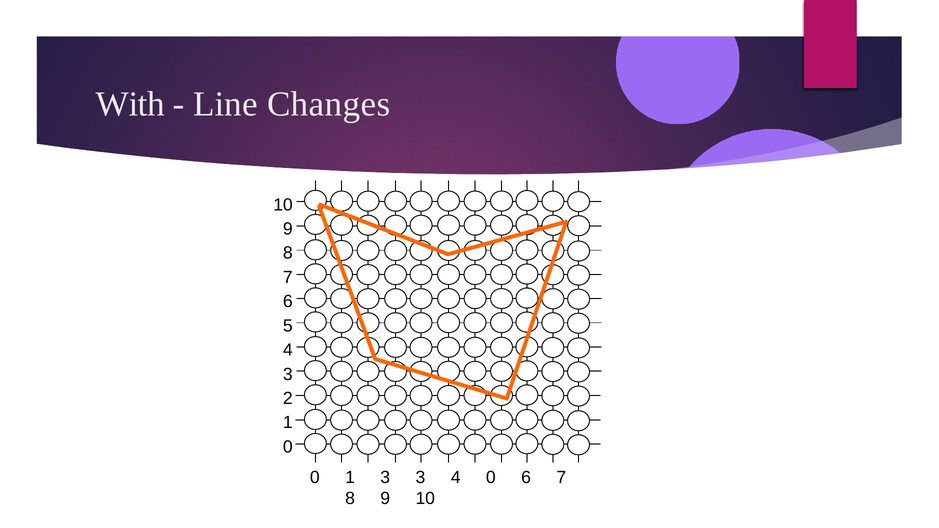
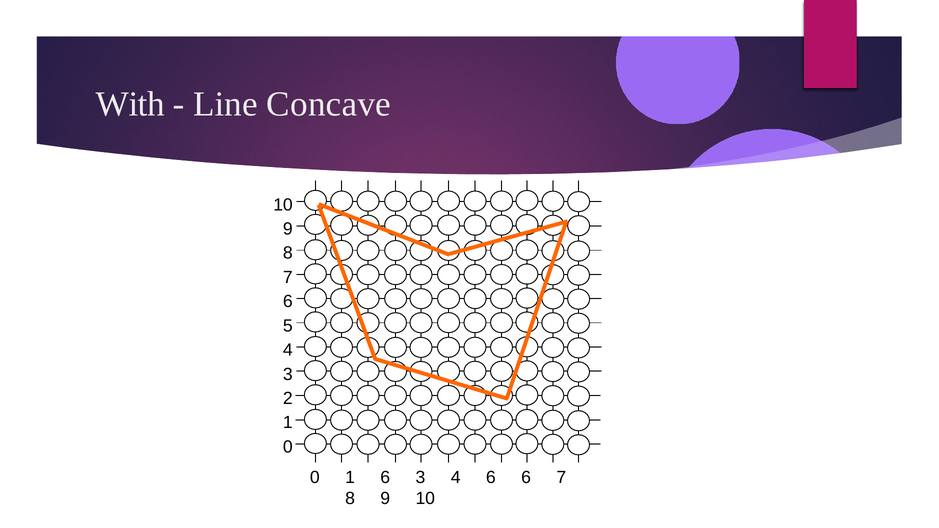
Changes: Changes -> Concave
1 3: 3 -> 6
4 0: 0 -> 6
